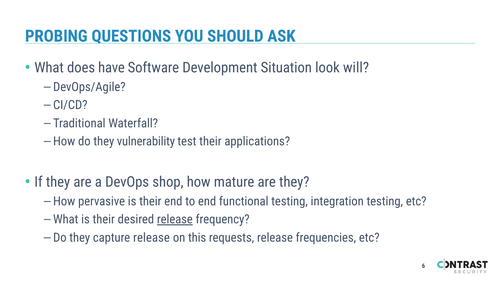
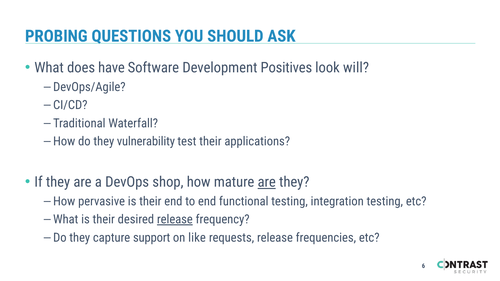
Situation: Situation -> Positives
are at (267, 182) underline: none -> present
capture release: release -> support
this: this -> like
